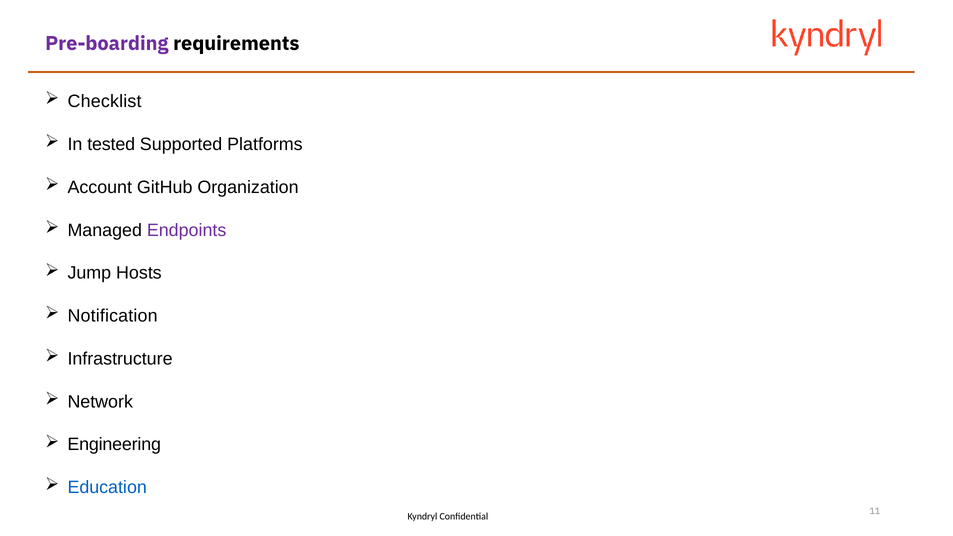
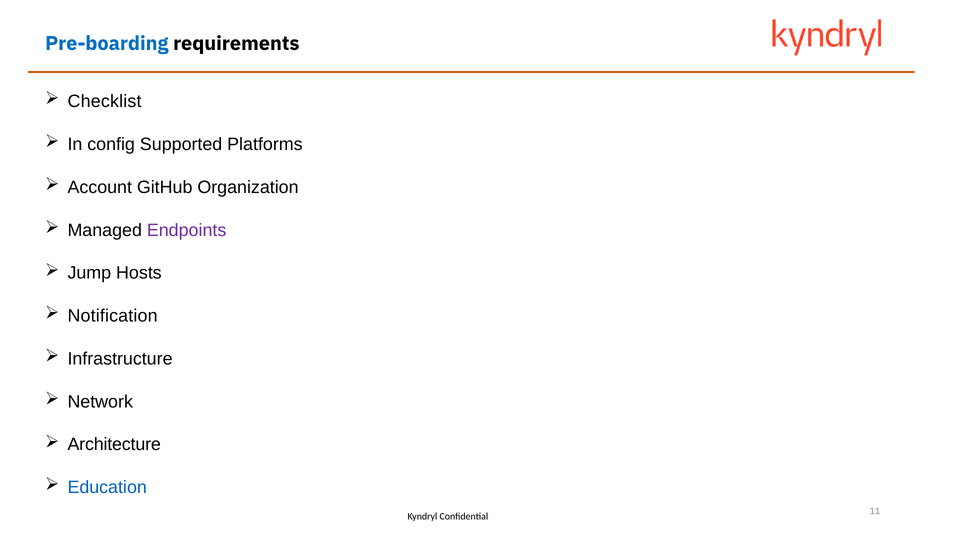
Pre-boarding colour: purple -> blue
tested: tested -> config
Engineering: Engineering -> Architecture
